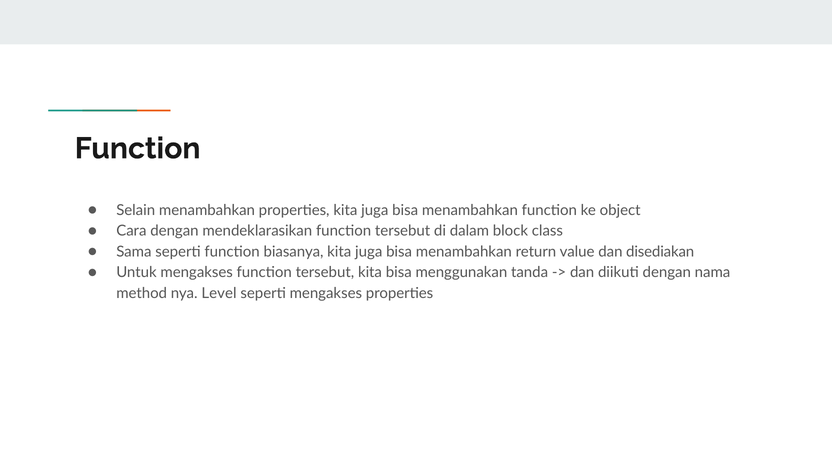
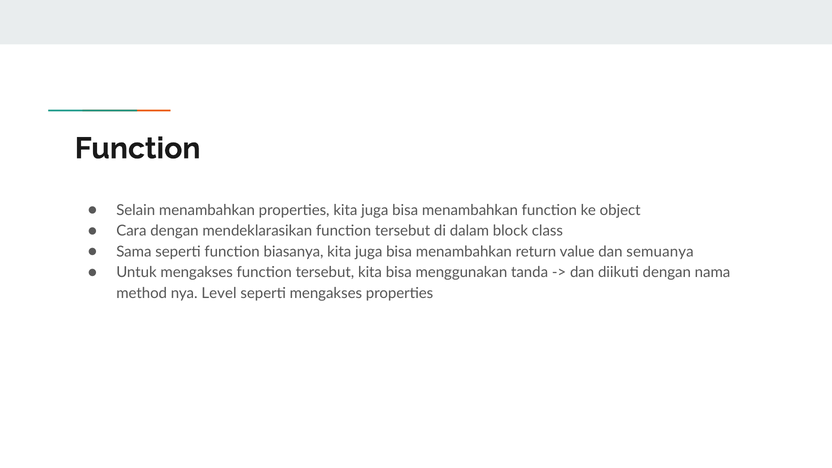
disediakan: disediakan -> semuanya
